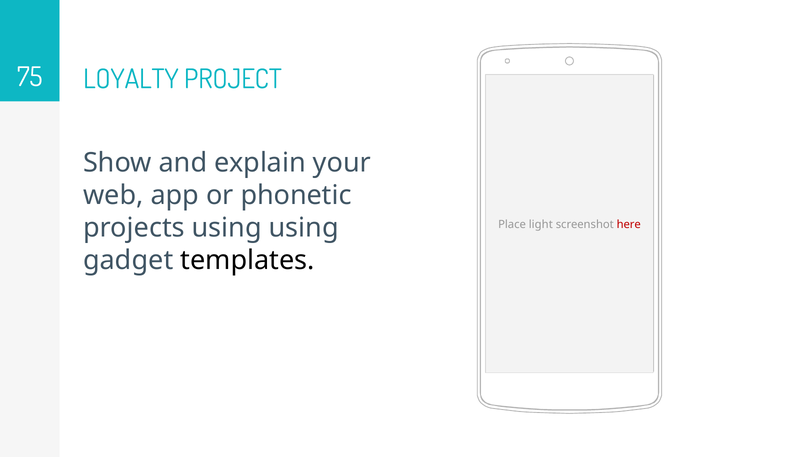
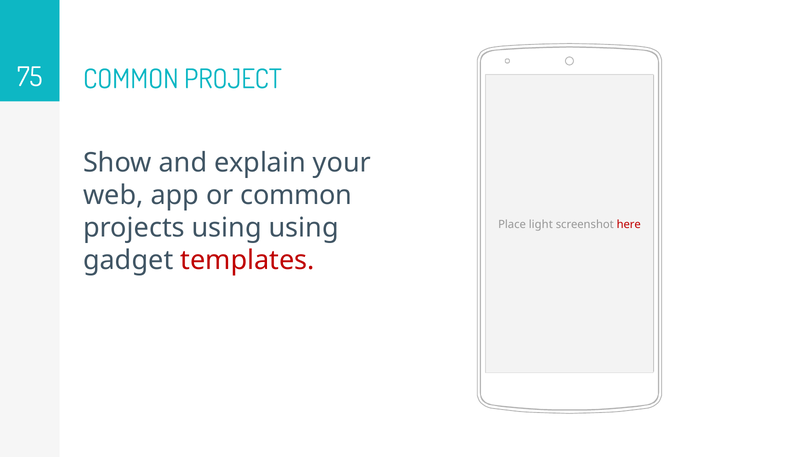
75 LOYALTY: LOYALTY -> COMMON
or phonetic: phonetic -> common
templates colour: black -> red
